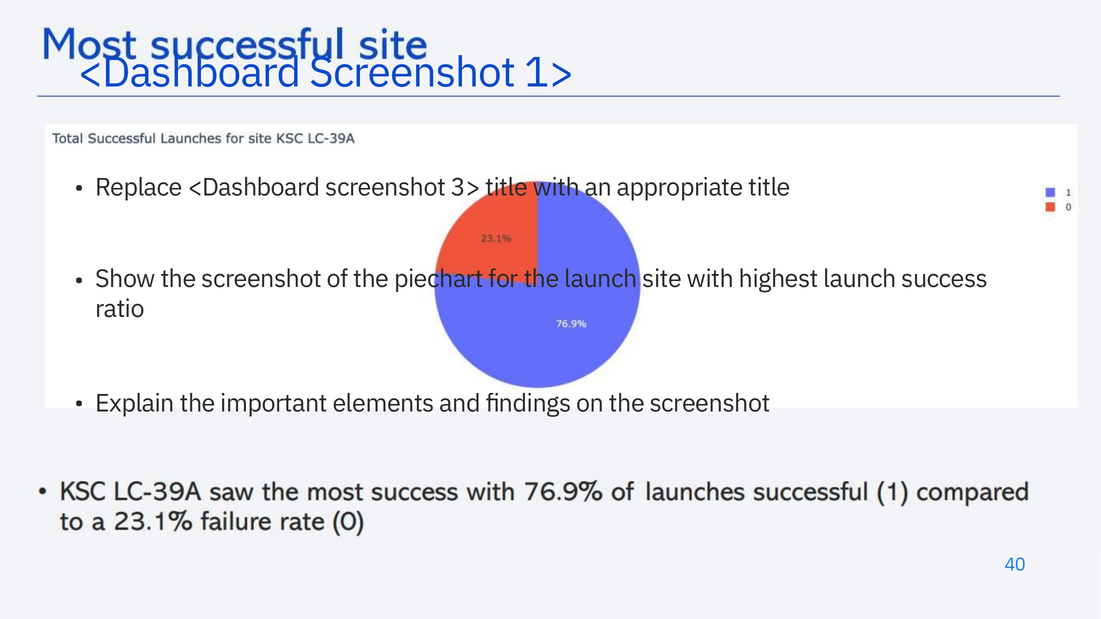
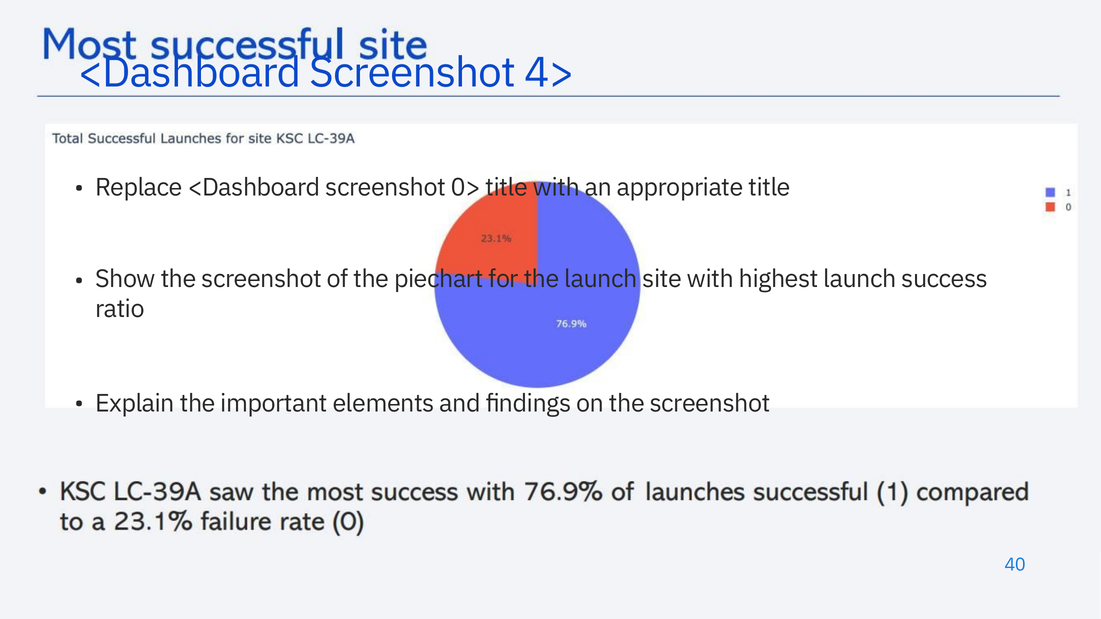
1>: 1> -> 4>
3>: 3> -> 0>
